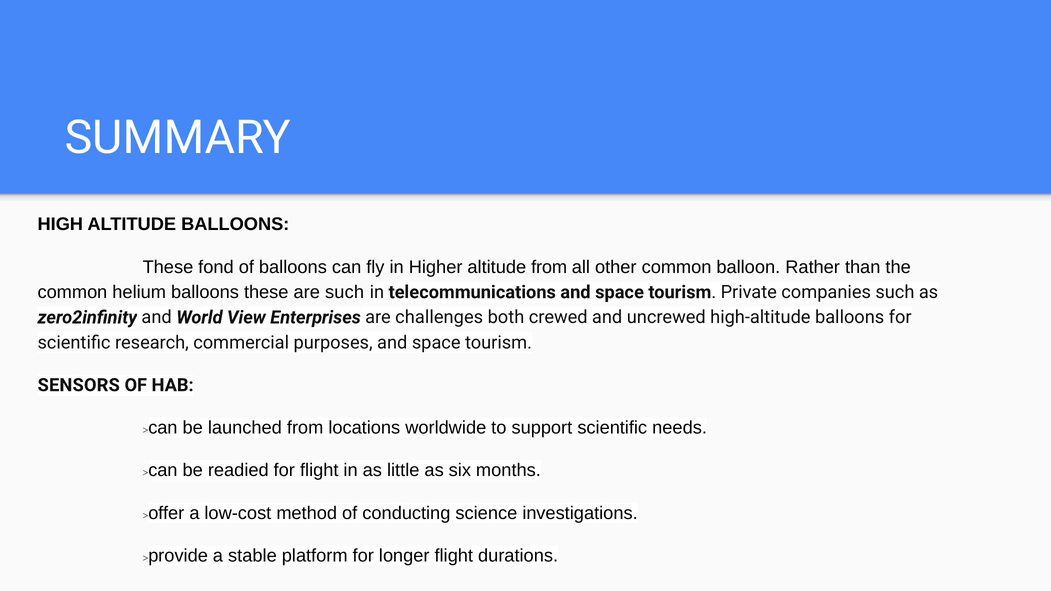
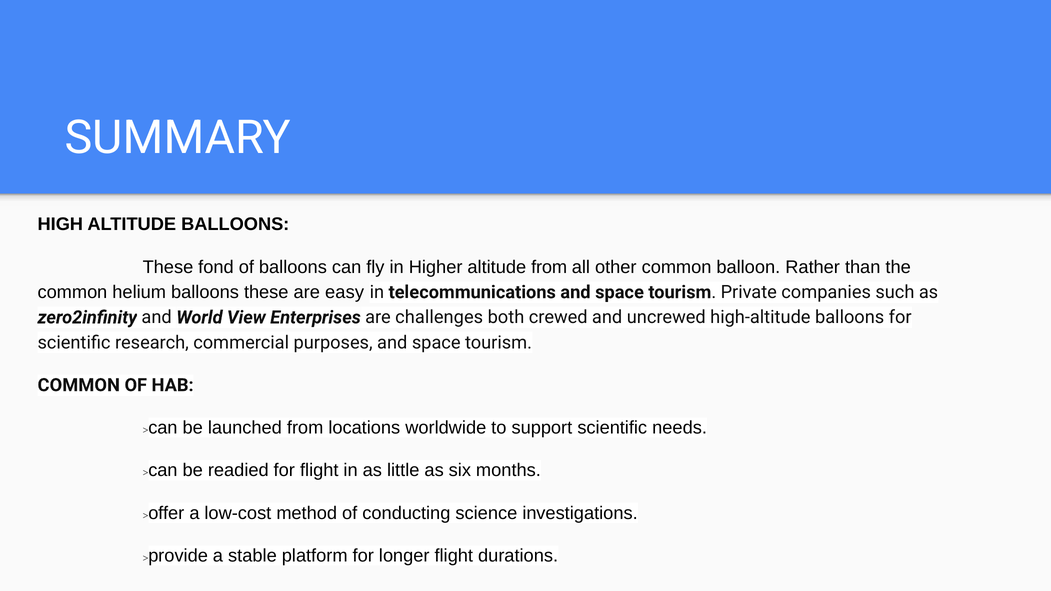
are such: such -> easy
SENSORS at (79, 385): SENSORS -> COMMON
